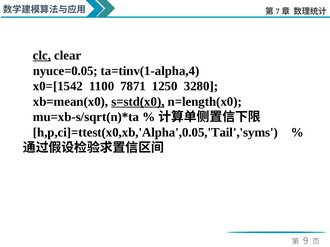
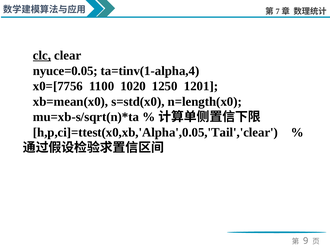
x0=[1542: x0=[1542 -> x0=[7756
7871: 7871 -> 1020
3280: 3280 -> 1201
s=std(x0 underline: present -> none
h,p,ci]=ttest(x0,xb,'Alpha',0.05,'Tail','syms: h,p,ci]=ttest(x0,xb,'Alpha',0.05,'Tail','syms -> h,p,ci]=ttest(x0,xb,'Alpha',0.05,'Tail','clear
